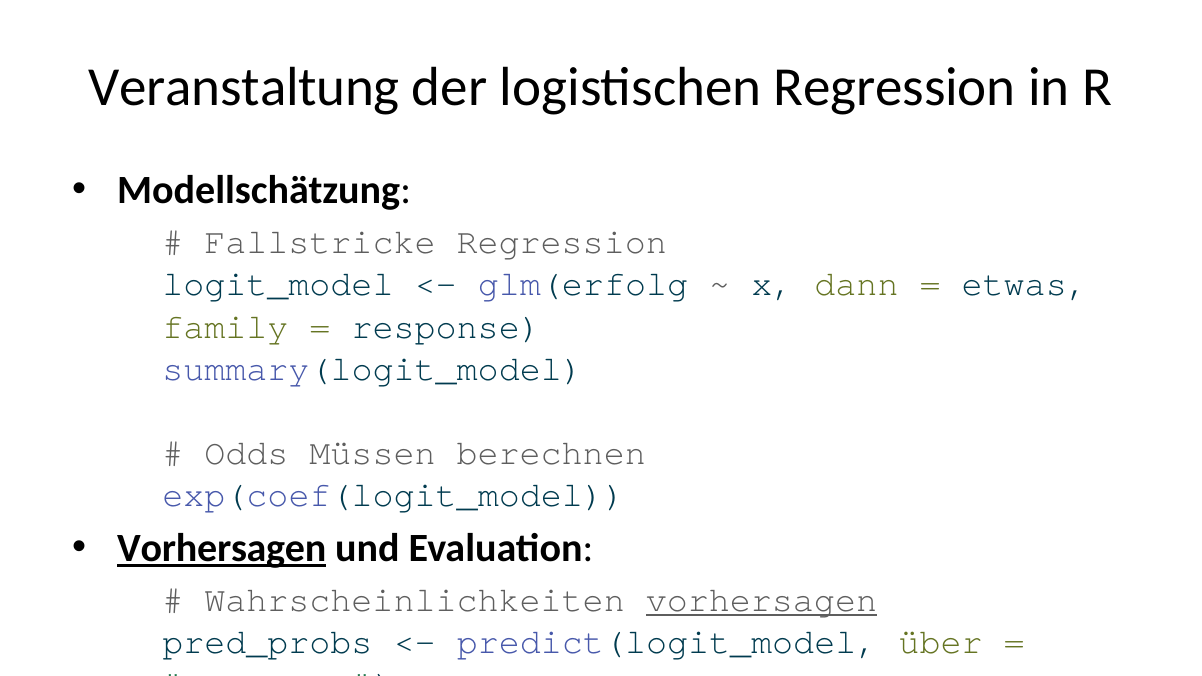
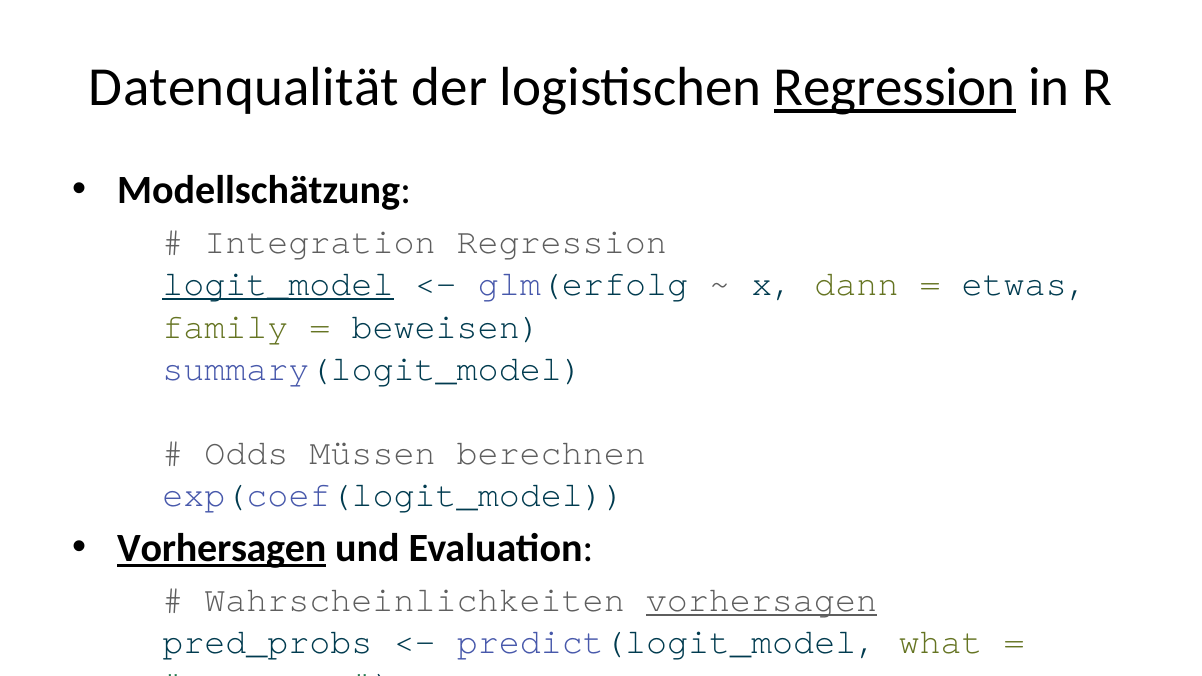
Veranstaltung: Veranstaltung -> Datenqualität
Regression at (895, 87) underline: none -> present
Fallstricke: Fallstricke -> Integration
logit_model underline: none -> present
response at (446, 327): response -> beweisen
über: über -> what
